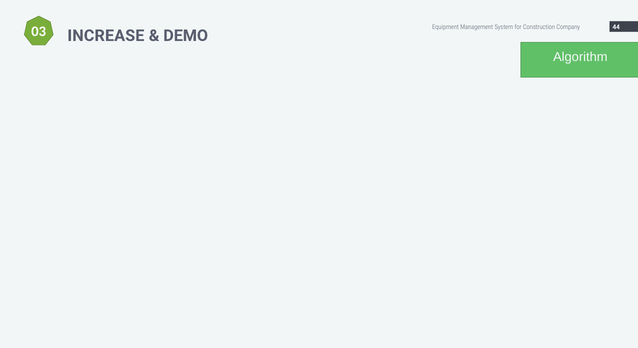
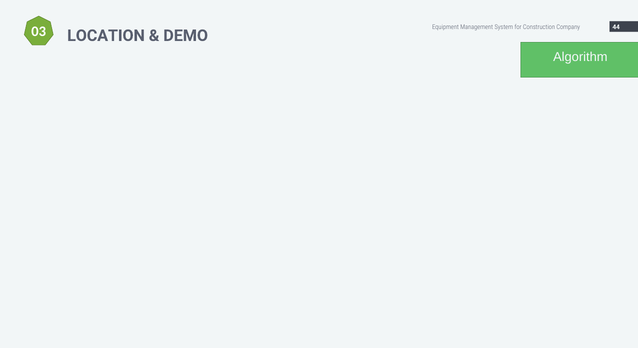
INCREASE: INCREASE -> LOCATION
